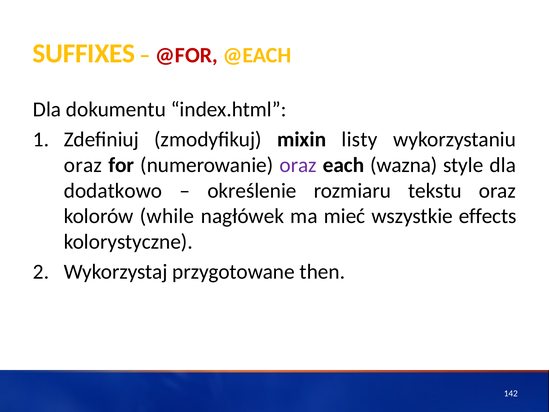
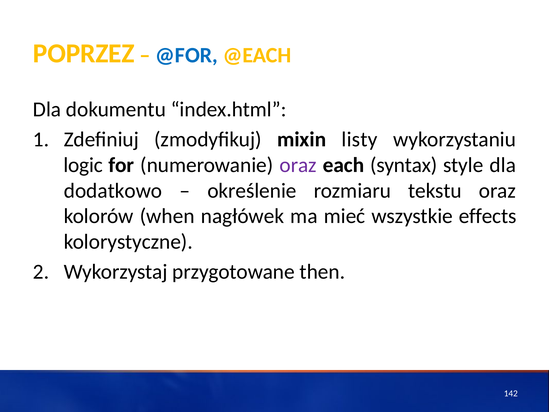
SUFFIXES: SUFFIXES -> POPRZEZ
@FOR colour: red -> blue
oraz at (83, 165): oraz -> logic
wazna: wazna -> syntax
while: while -> when
